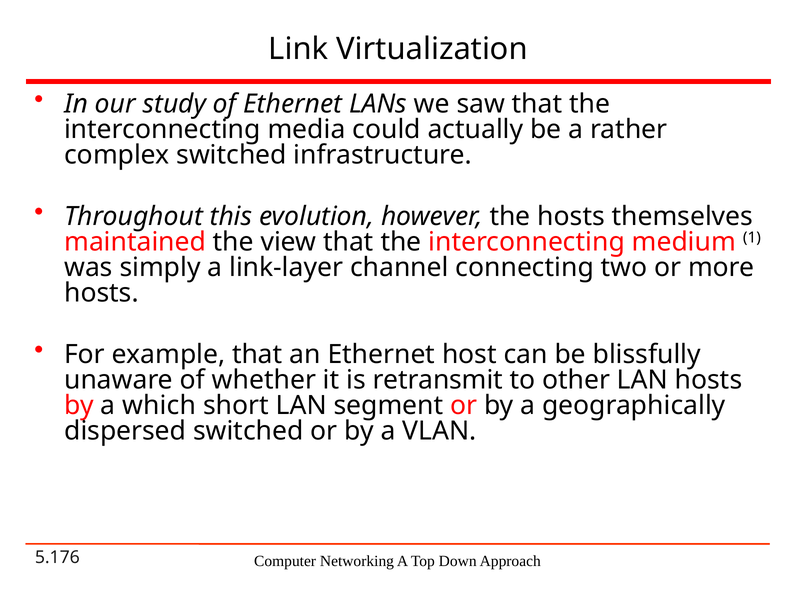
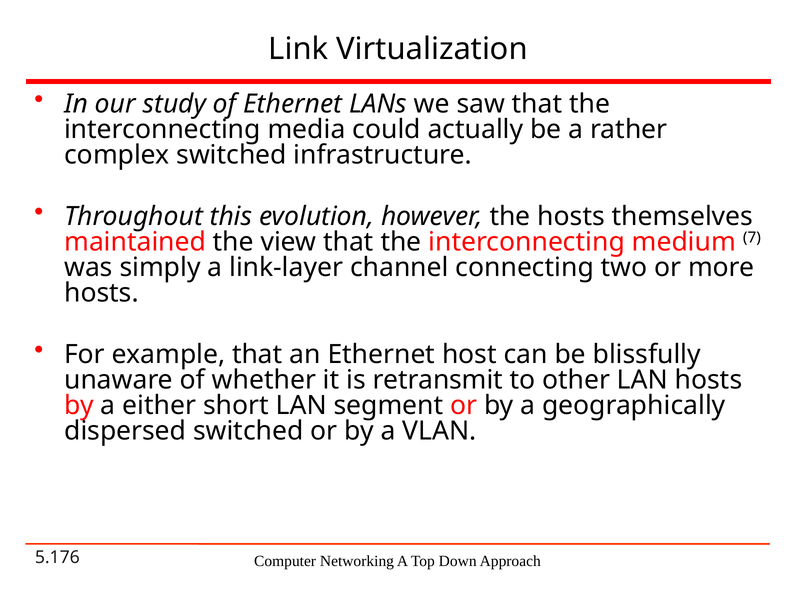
1: 1 -> 7
which: which -> either
